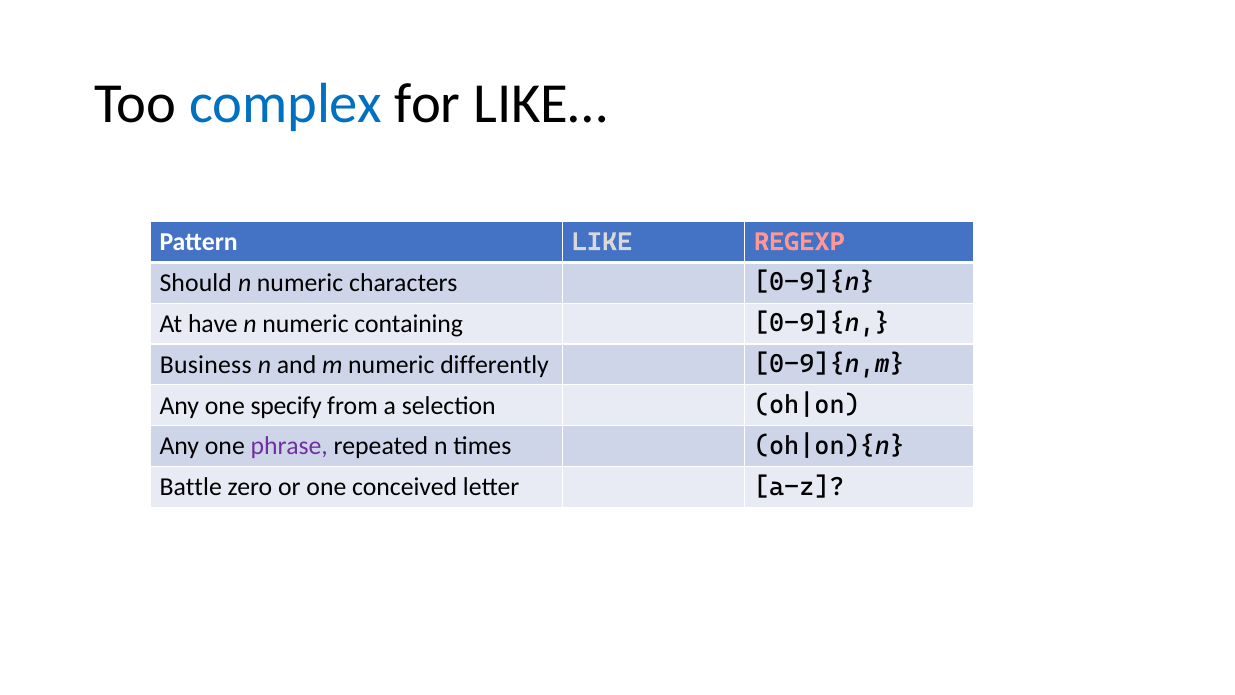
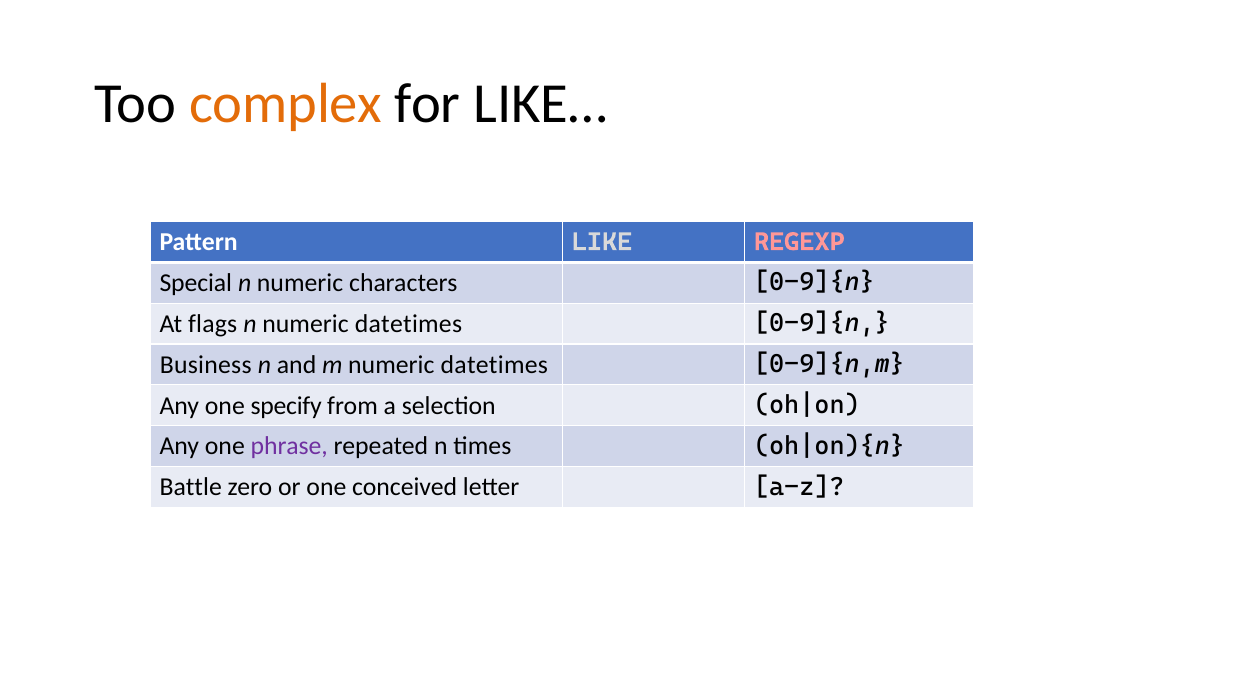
complex colour: blue -> orange
Should: Should -> Special
have: have -> flags
n numeric containing: containing -> datetimes
m numeric differently: differently -> datetimes
